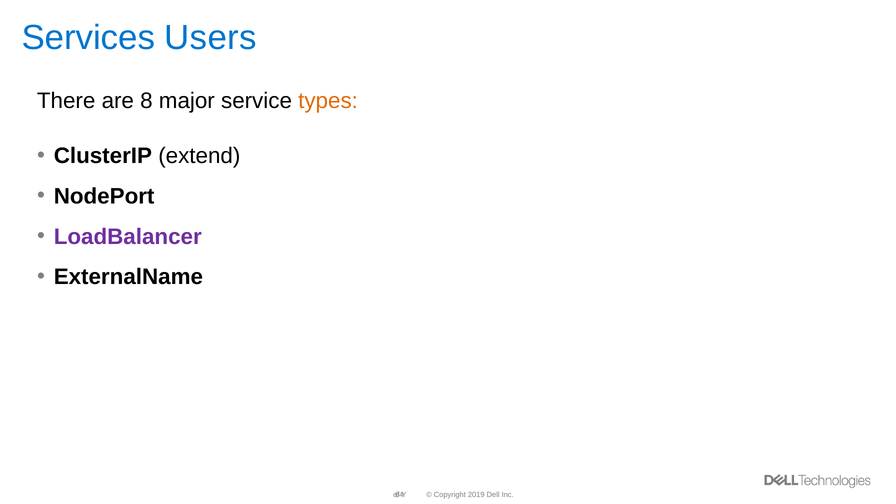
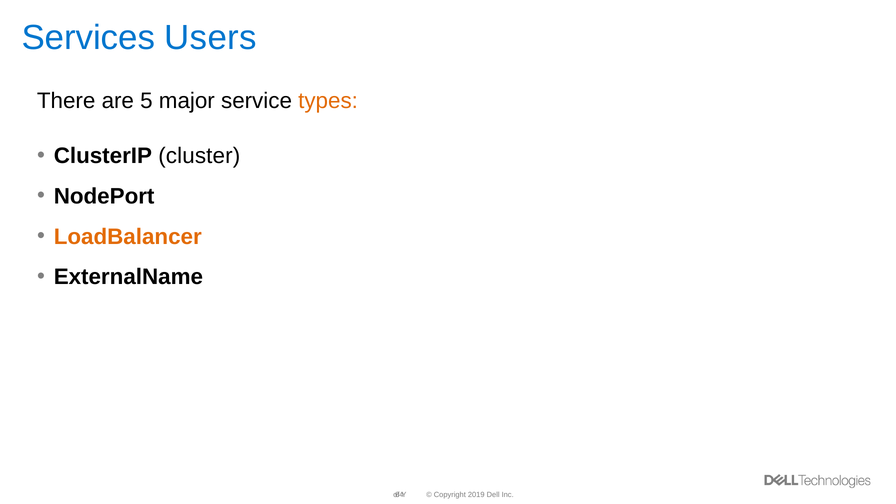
8: 8 -> 5
extend: extend -> cluster
LoadBalancer colour: purple -> orange
